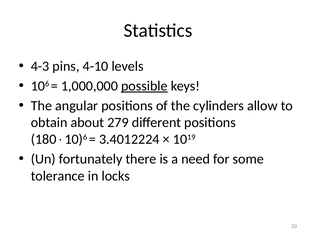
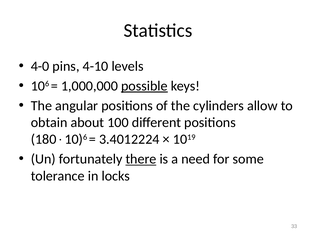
4-3: 4-3 -> 4-0
279: 279 -> 100
there underline: none -> present
